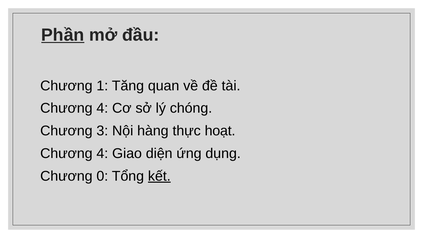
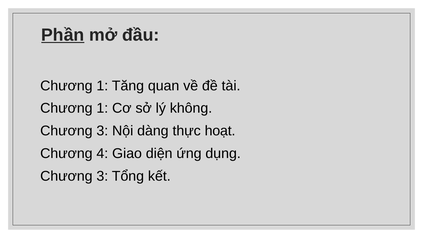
4 at (102, 108): 4 -> 1
chóng: chóng -> không
hàng: hàng -> dàng
0 at (102, 176): 0 -> 3
kết underline: present -> none
